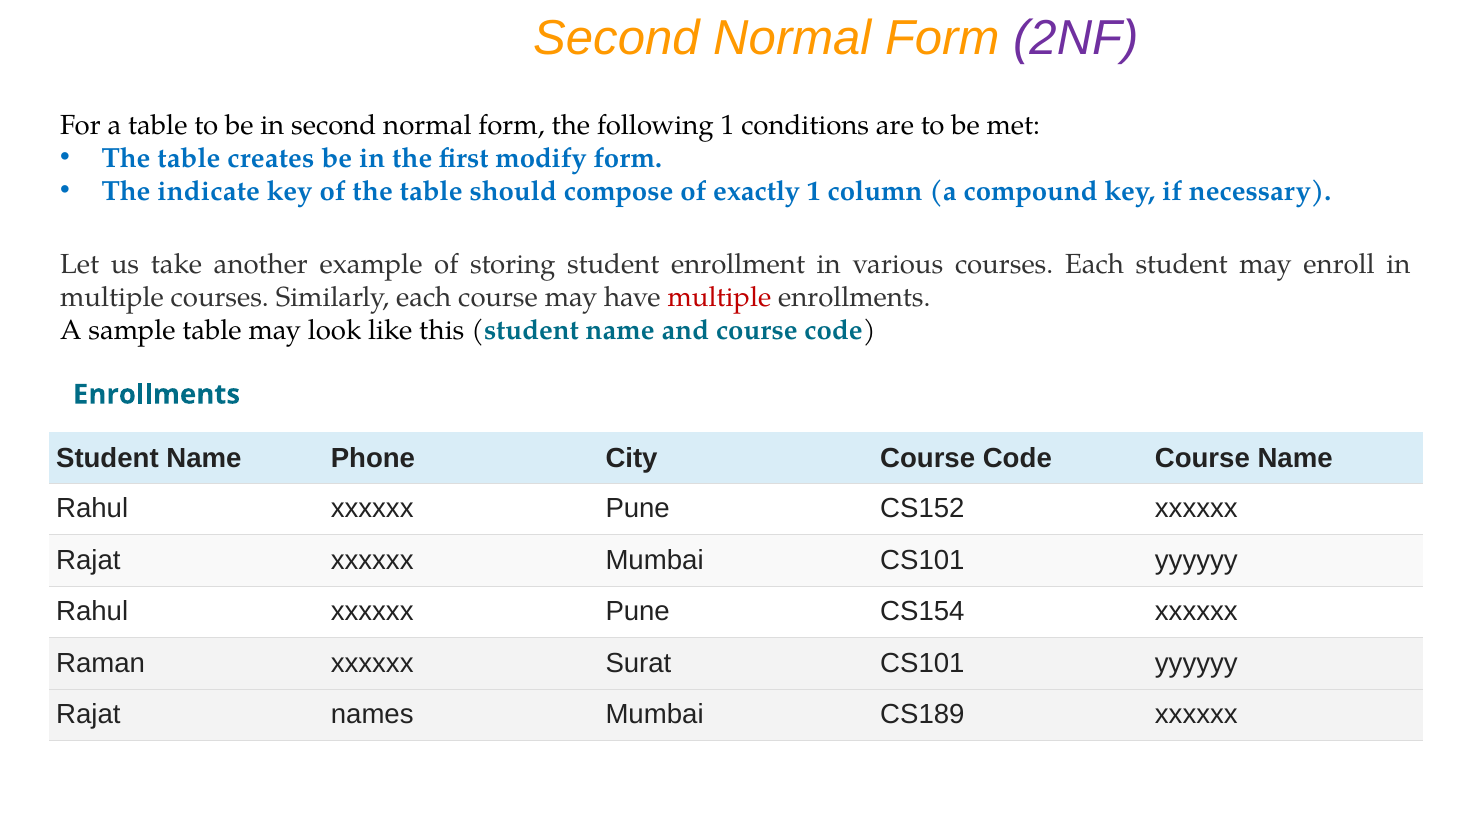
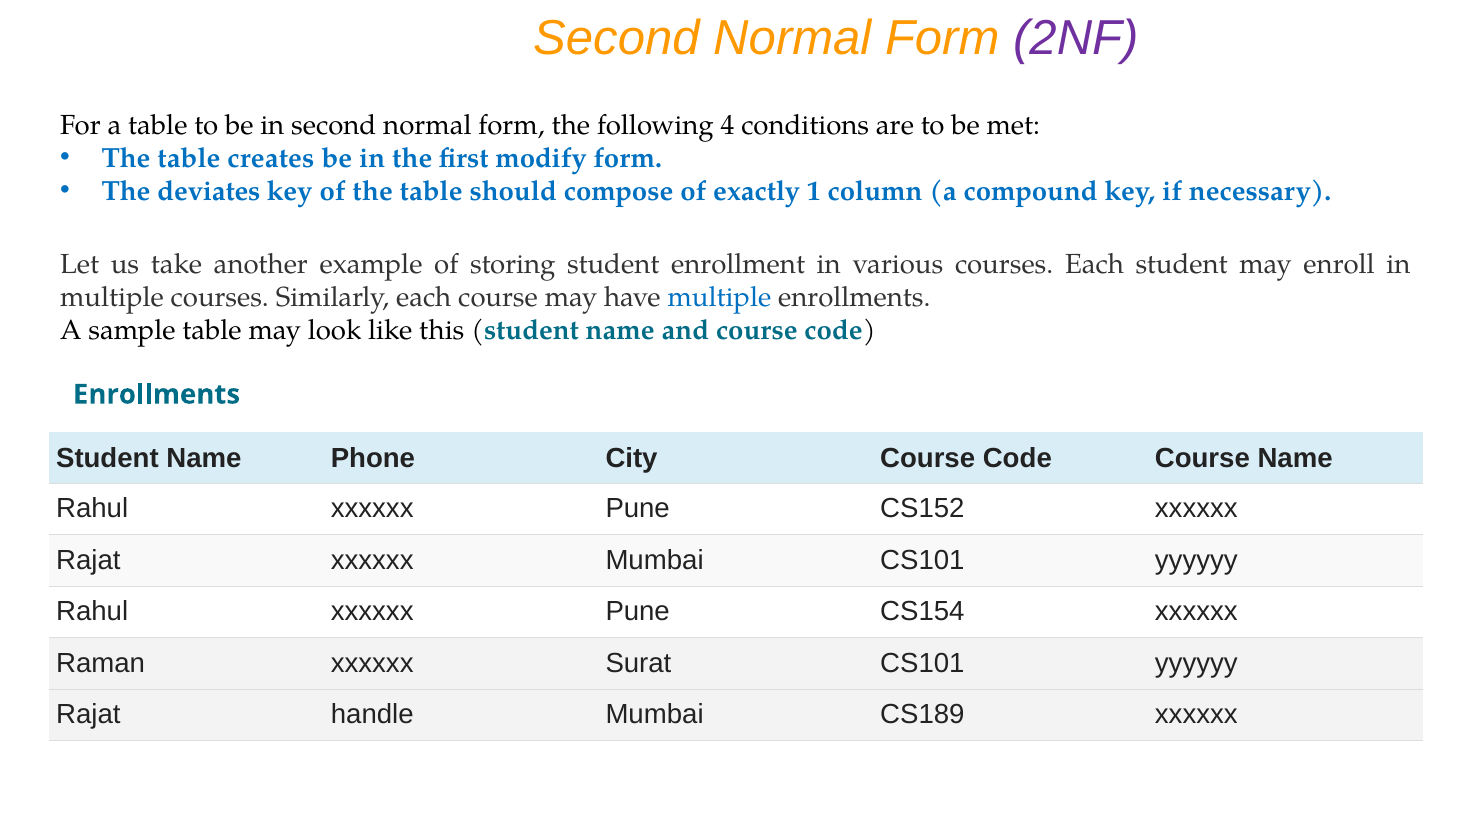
following 1: 1 -> 4
indicate: indicate -> deviates
multiple at (719, 297) colour: red -> blue
names: names -> handle
